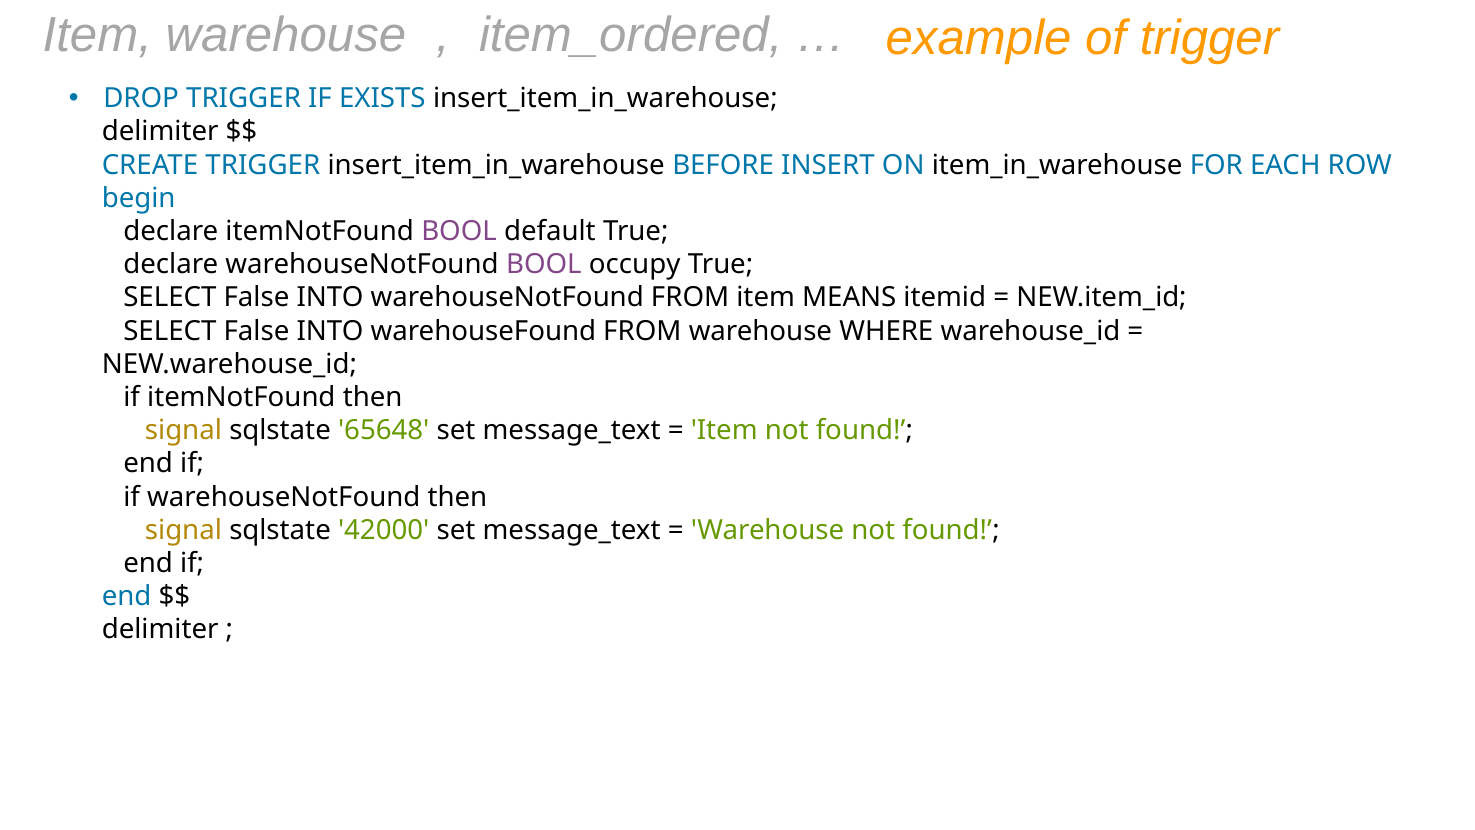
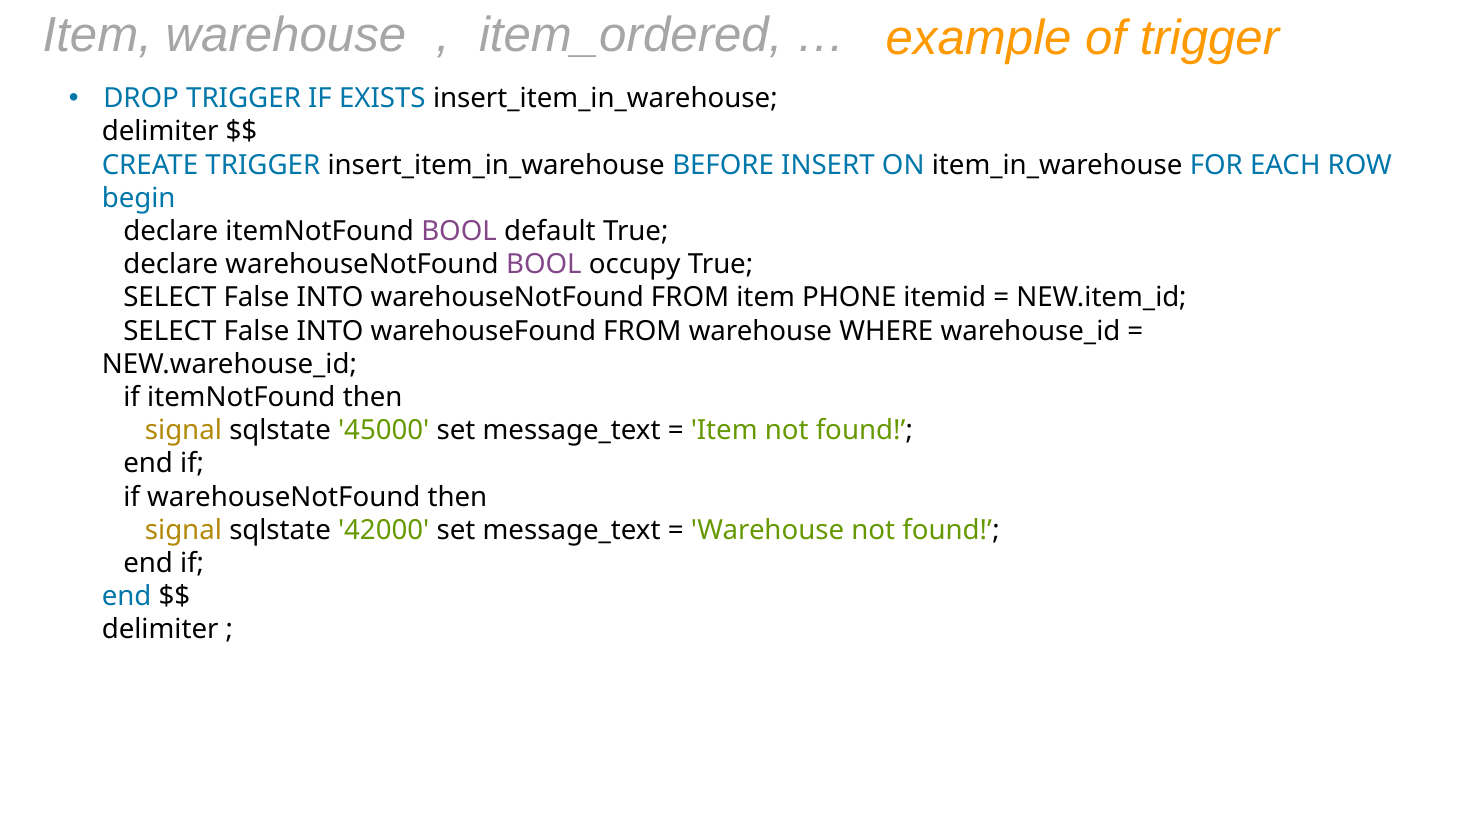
MEANS: MEANS -> PHONE
65648: 65648 -> 45000
